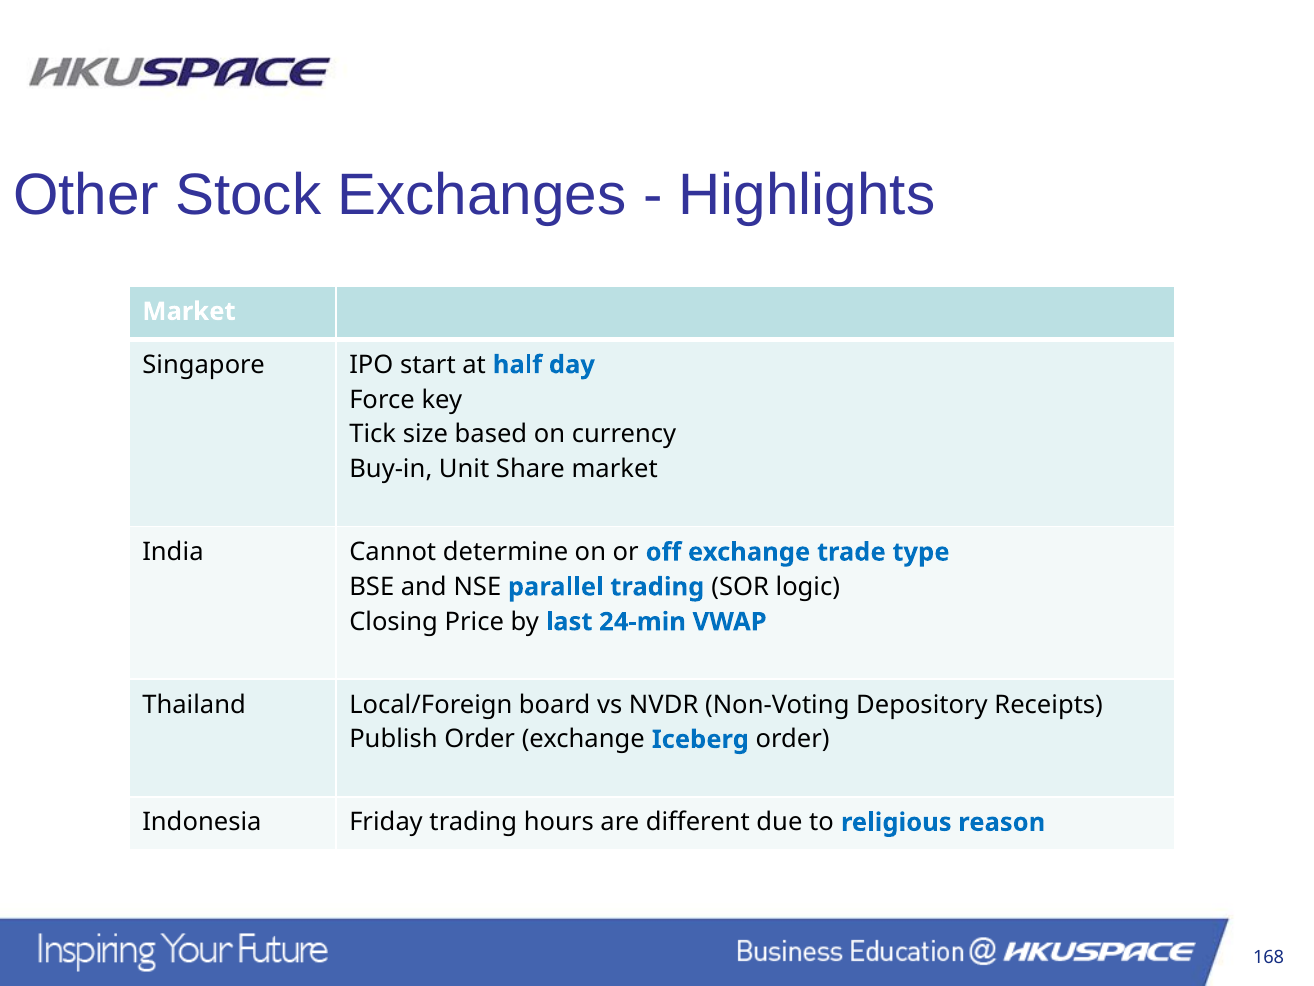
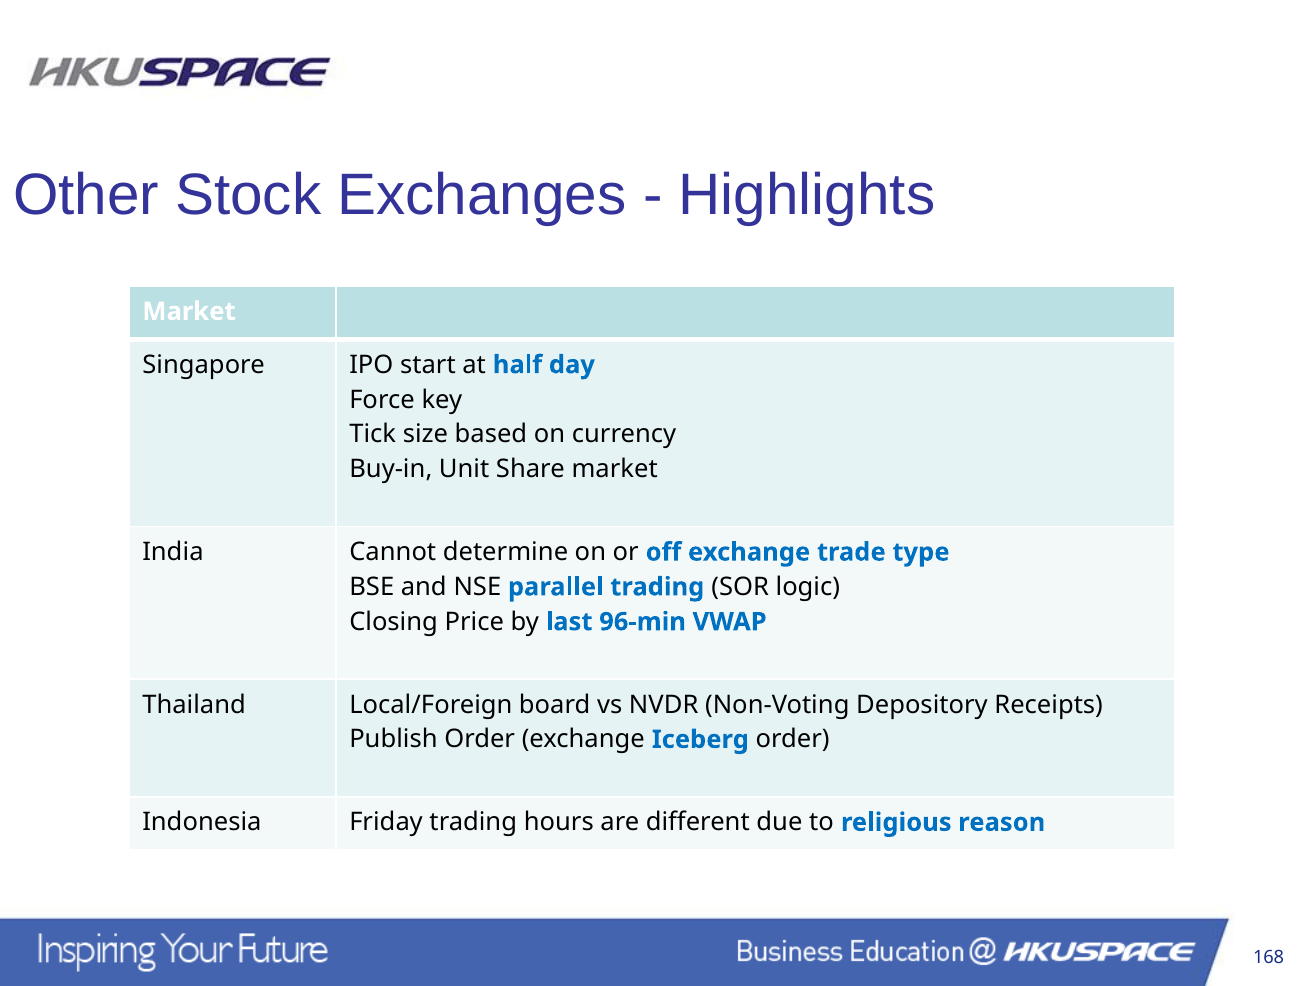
24-min: 24-min -> 96-min
